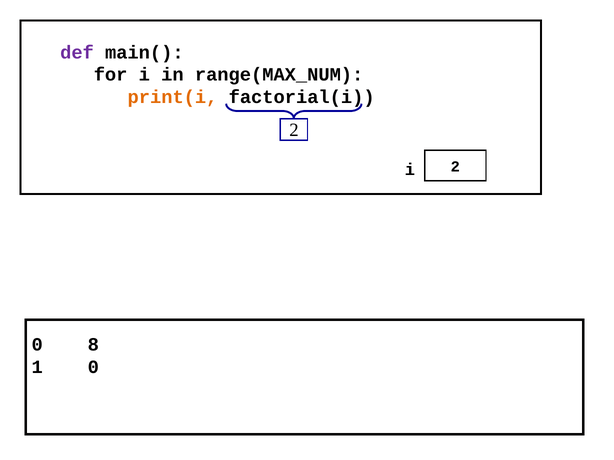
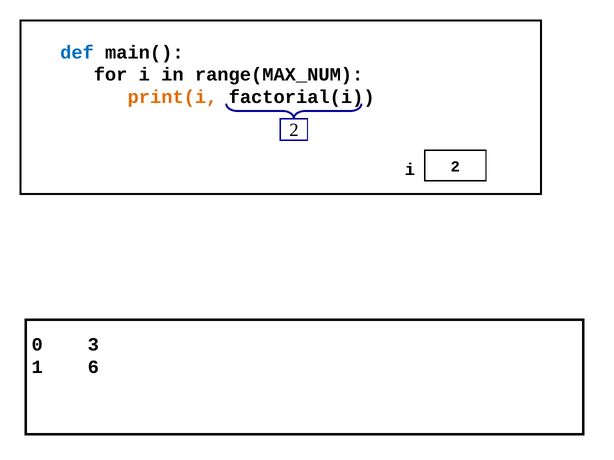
def colour: purple -> blue
8: 8 -> 3
1 0: 0 -> 6
